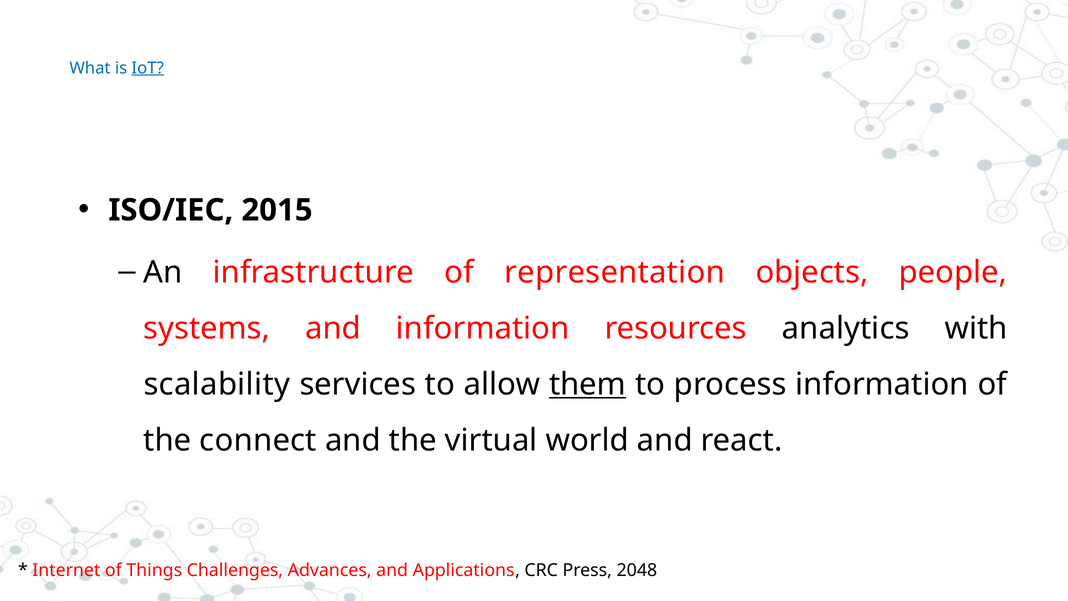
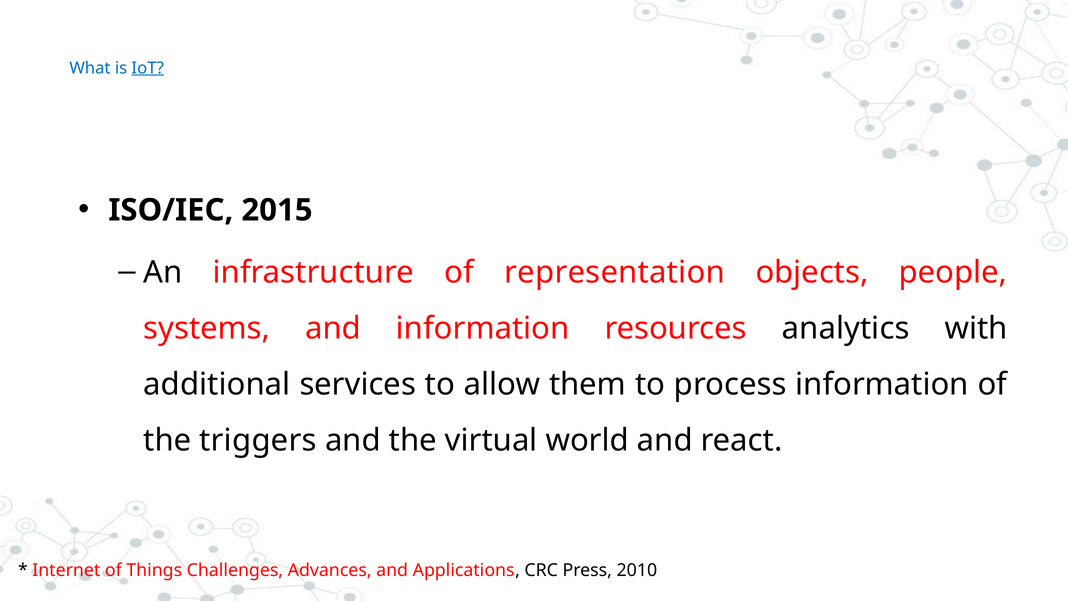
scalability: scalability -> additional
them underline: present -> none
connect: connect -> triggers
2048: 2048 -> 2010
